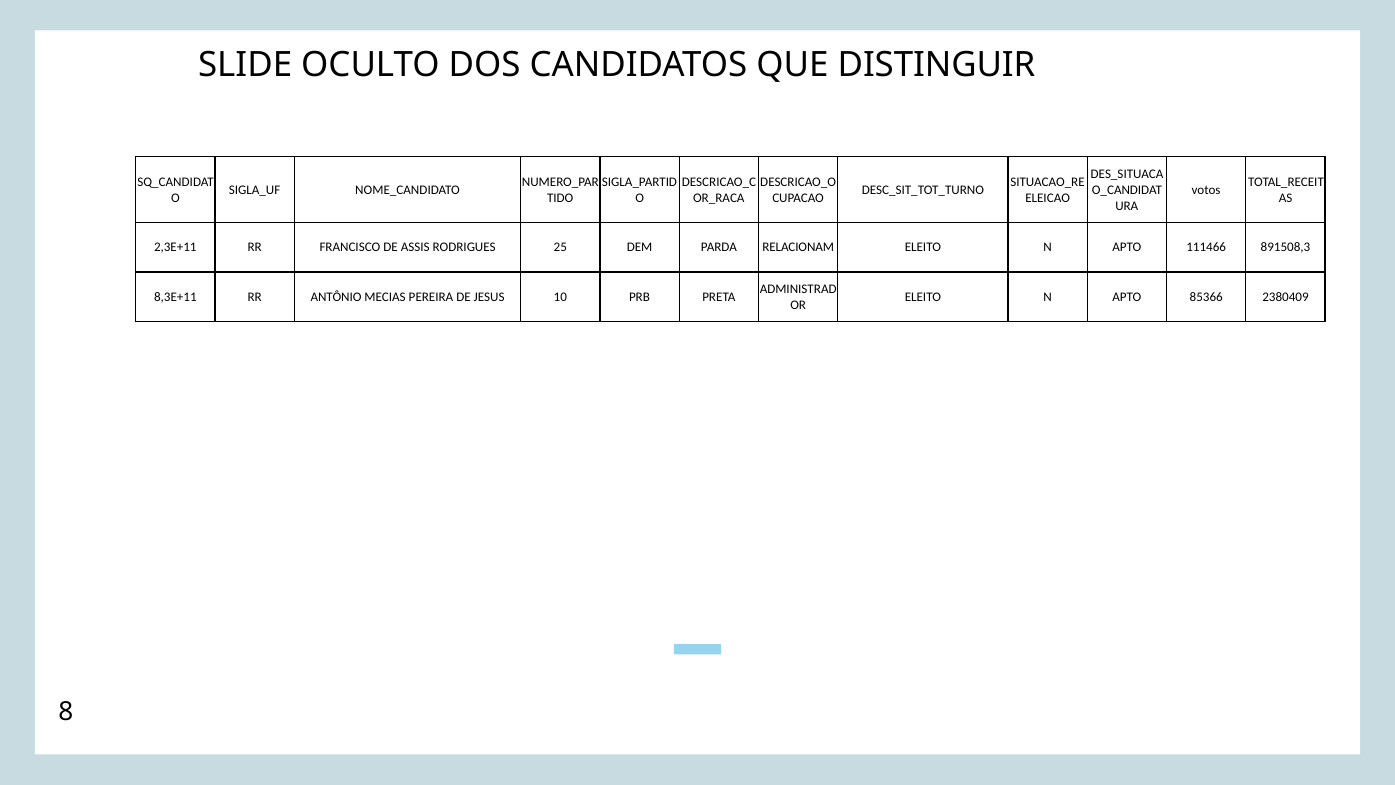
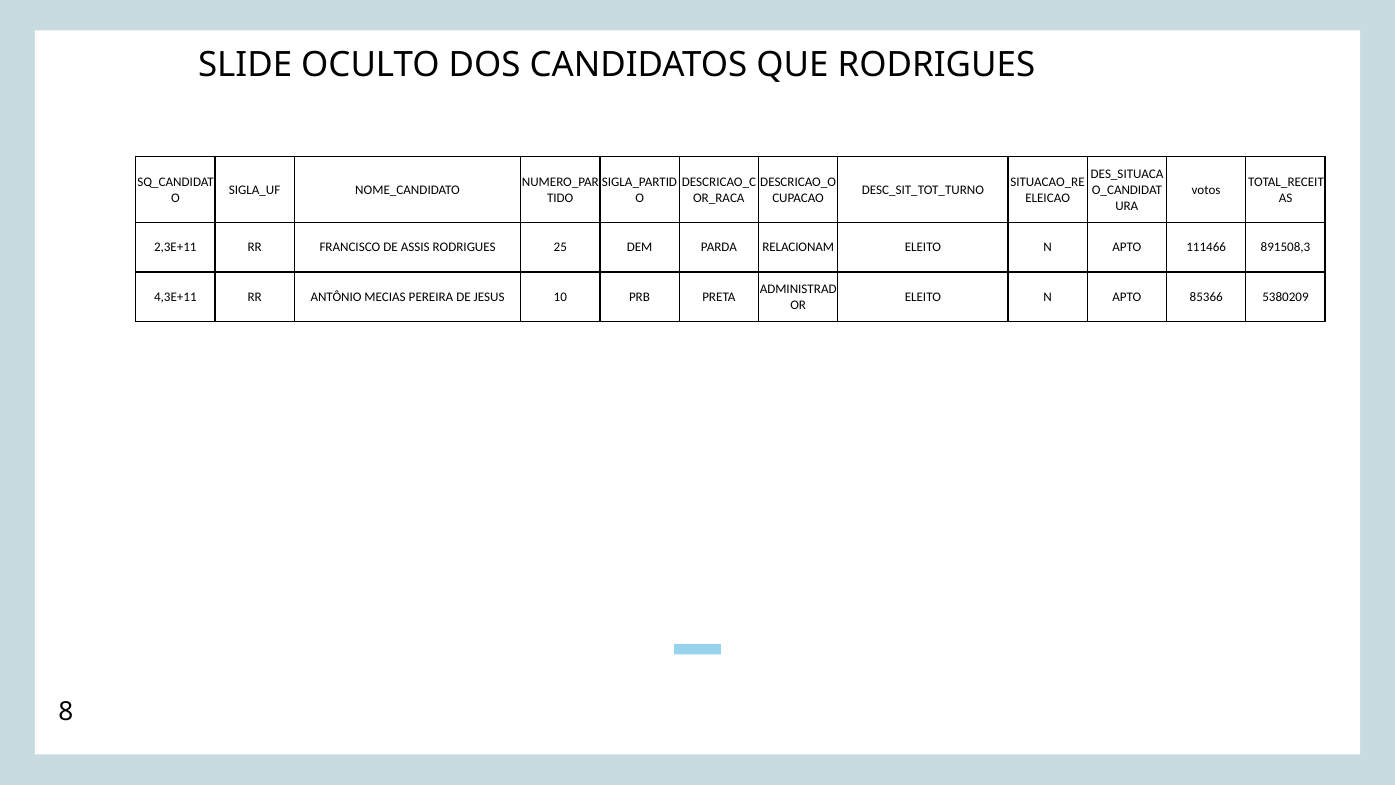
QUE DISTINGUIR: DISTINGUIR -> RODRIGUES
8,3E+11: 8,3E+11 -> 4,3E+11
2380409: 2380409 -> 5380209
